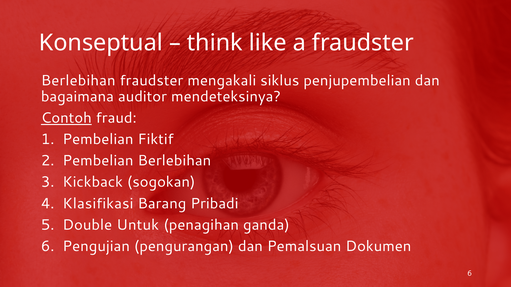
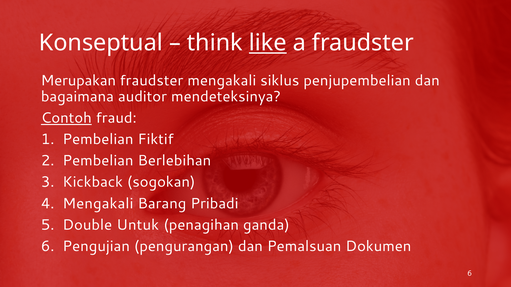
like underline: none -> present
Berlebihan at (78, 81): Berlebihan -> Merupakan
Klasifikasi at (98, 204): Klasifikasi -> Mengakali
